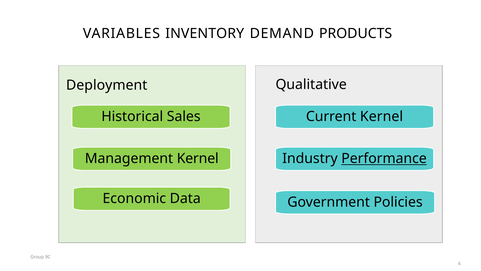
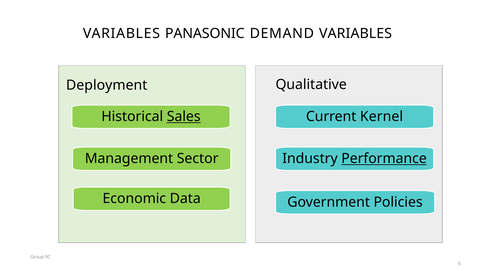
INVENTORY: INVENTORY -> PANASONIC
DEMAND PRODUCTS: PRODUCTS -> VARIABLES
Sales underline: none -> present
Management Kernel: Kernel -> Sector
